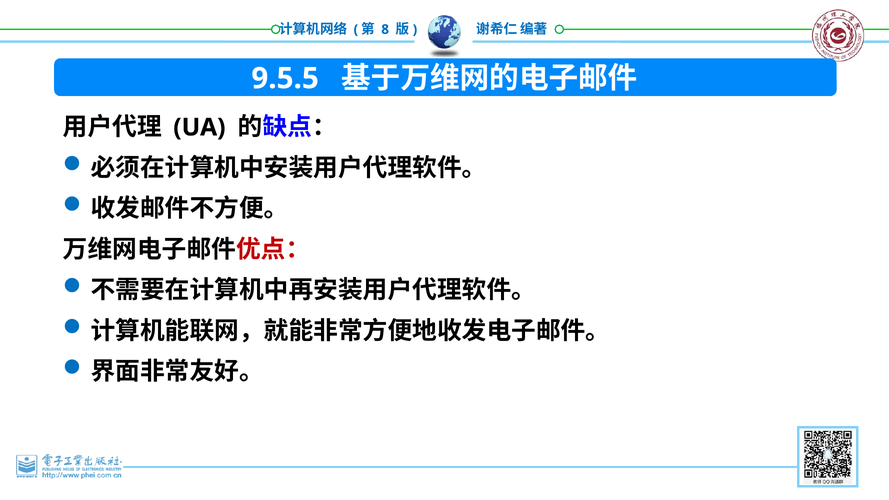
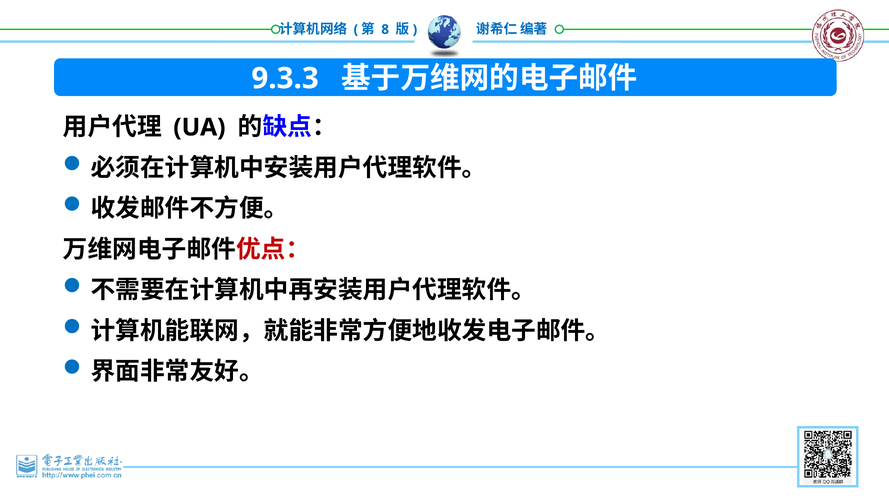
9.5.5: 9.5.5 -> 9.3.3
